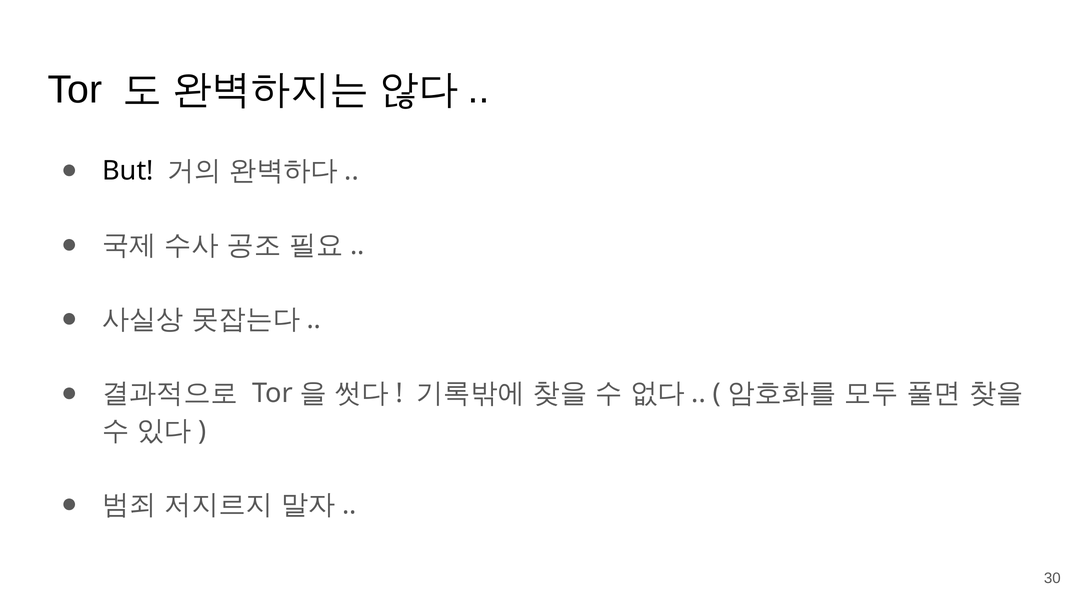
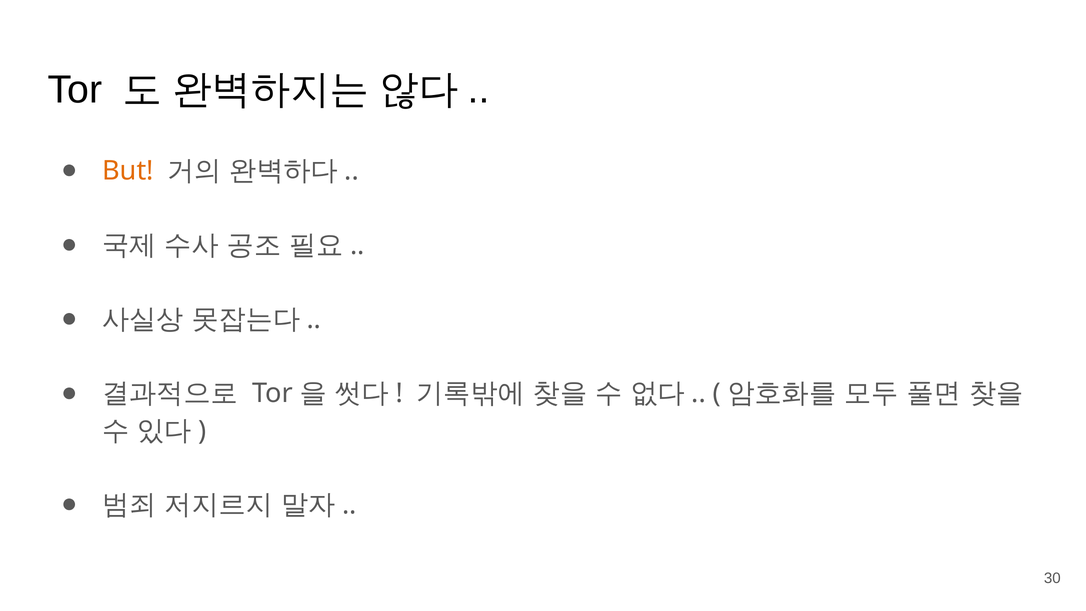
But colour: black -> orange
